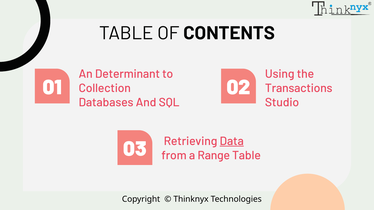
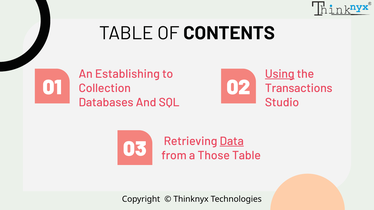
Determinant: Determinant -> Establishing
Using underline: none -> present
Range: Range -> Those
